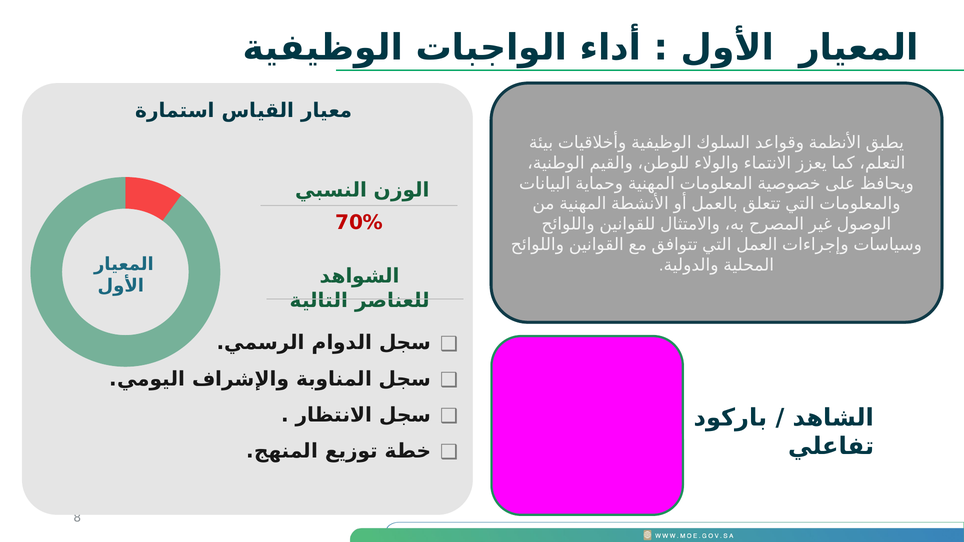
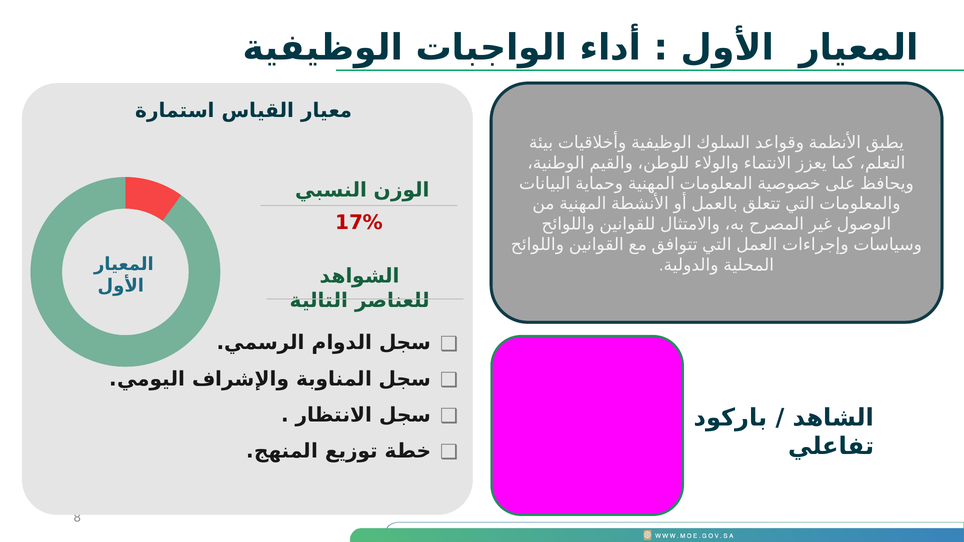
70%: 70% -> 17%
